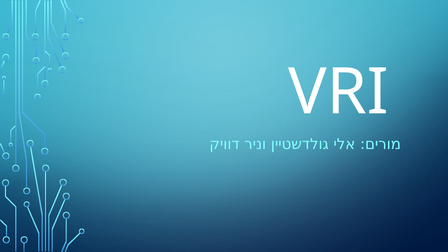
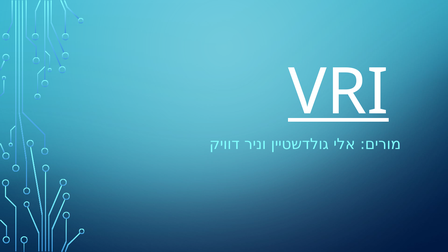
VRI underline: none -> present
